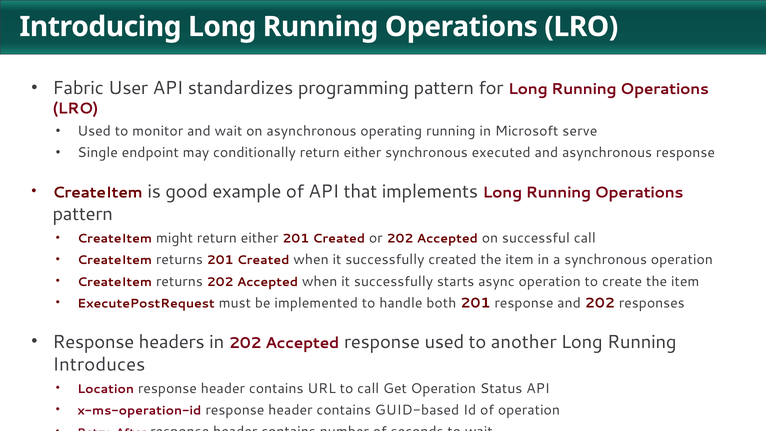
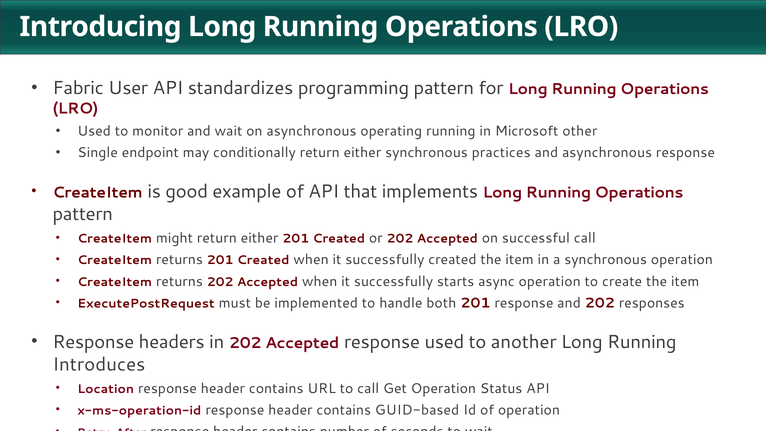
serve: serve -> other
executed: executed -> practices
